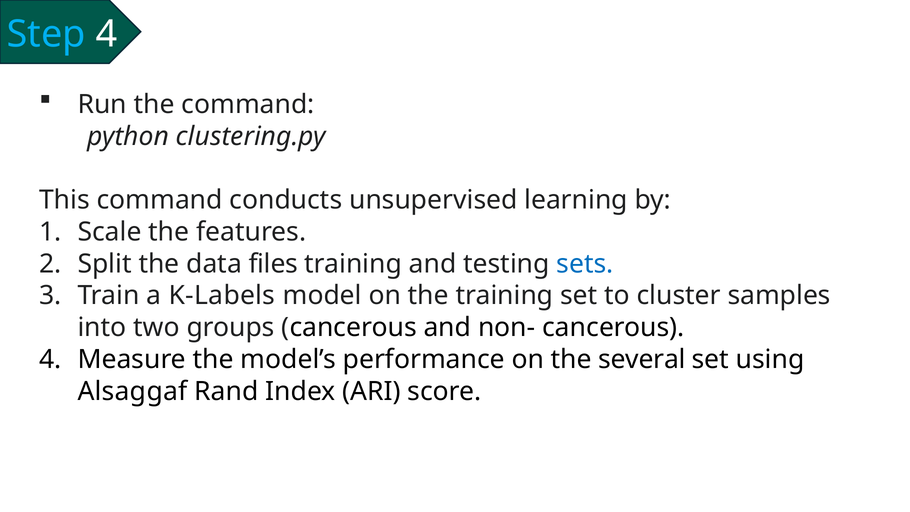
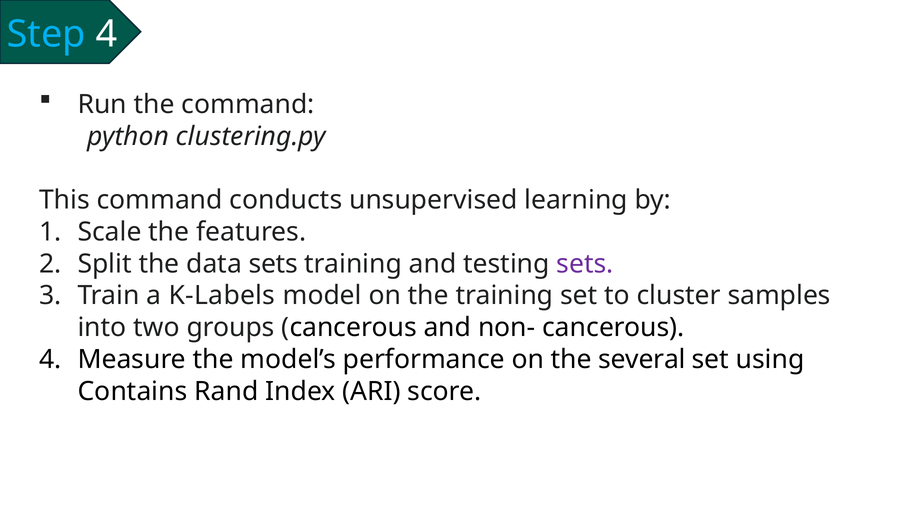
data files: files -> sets
sets at (585, 264) colour: blue -> purple
Alsaggaf: Alsaggaf -> Contains
